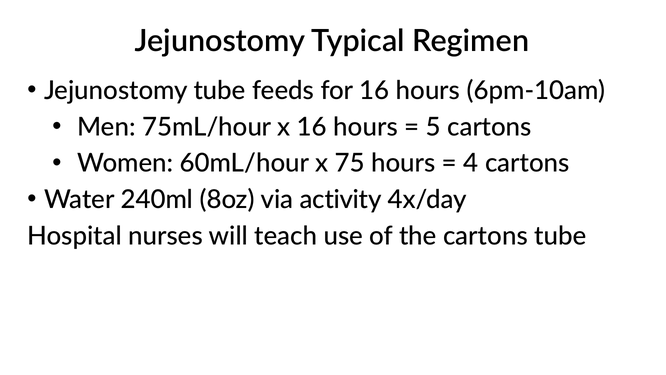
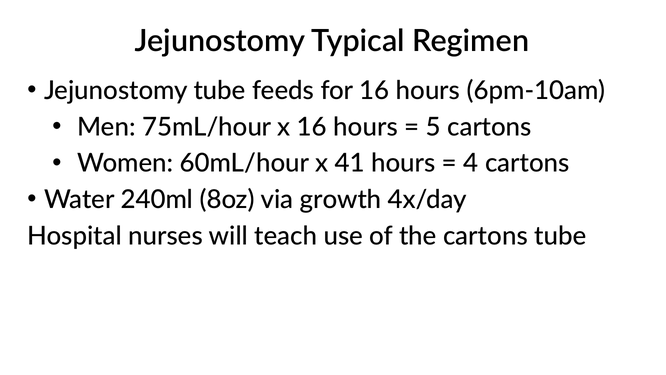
75: 75 -> 41
activity: activity -> growth
